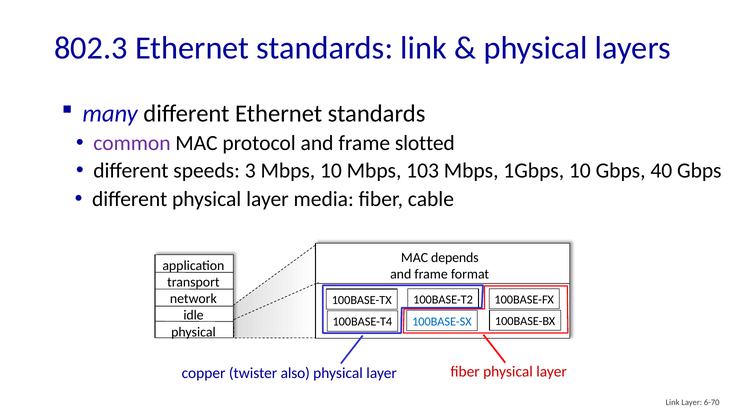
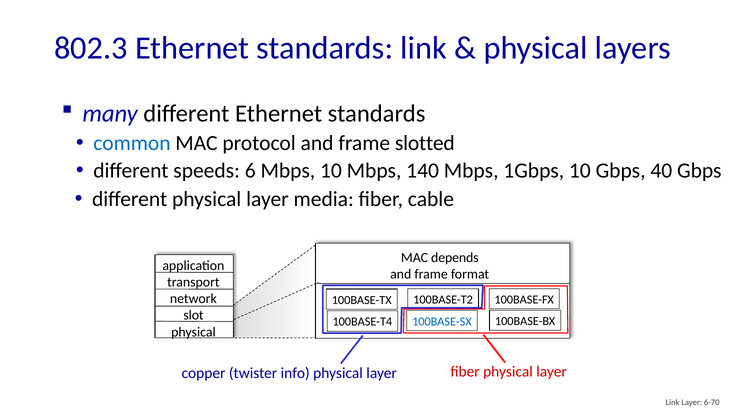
common colour: purple -> blue
3: 3 -> 6
103: 103 -> 140
idle: idle -> slot
also: also -> info
